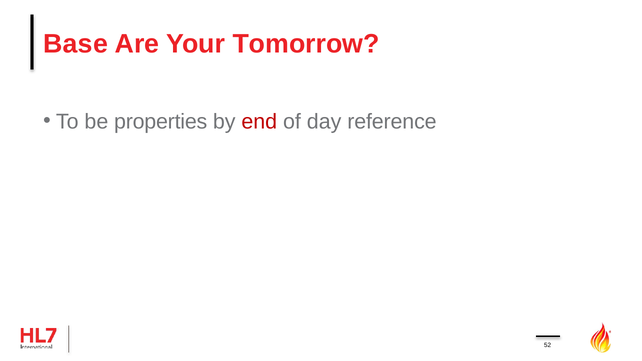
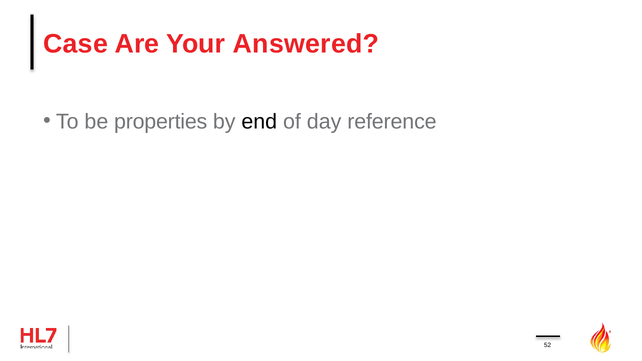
Base: Base -> Case
Tomorrow: Tomorrow -> Answered
end colour: red -> black
